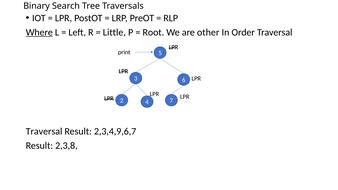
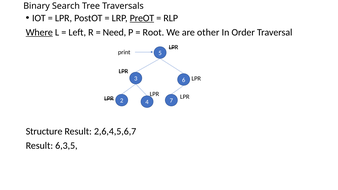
PreOT underline: none -> present
Little: Little -> Need
Traversal at (44, 131): Traversal -> Structure
2,3,4,9,6,7: 2,3,4,9,6,7 -> 2,6,4,5,6,7
2,3,8: 2,3,8 -> 6,3,5
